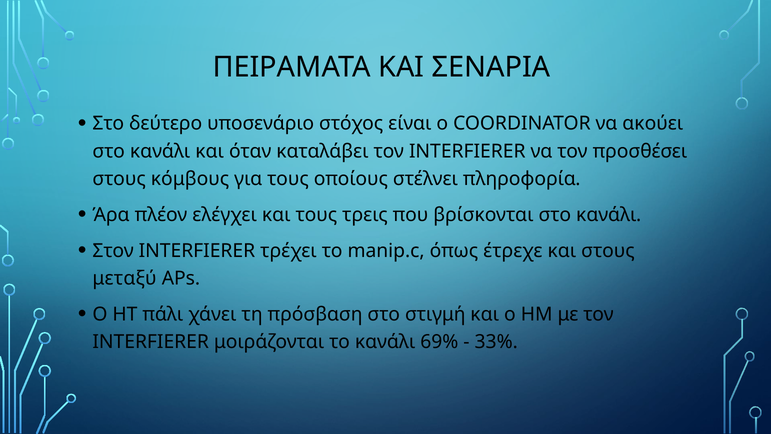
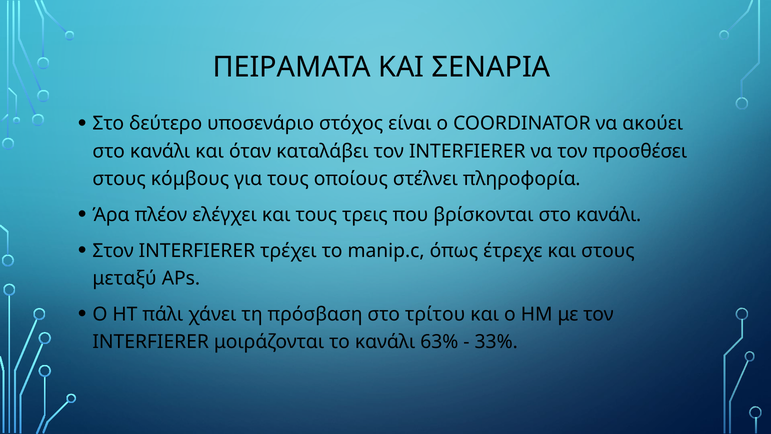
στιγμή: στιγμή -> τρίτου
69%: 69% -> 63%
